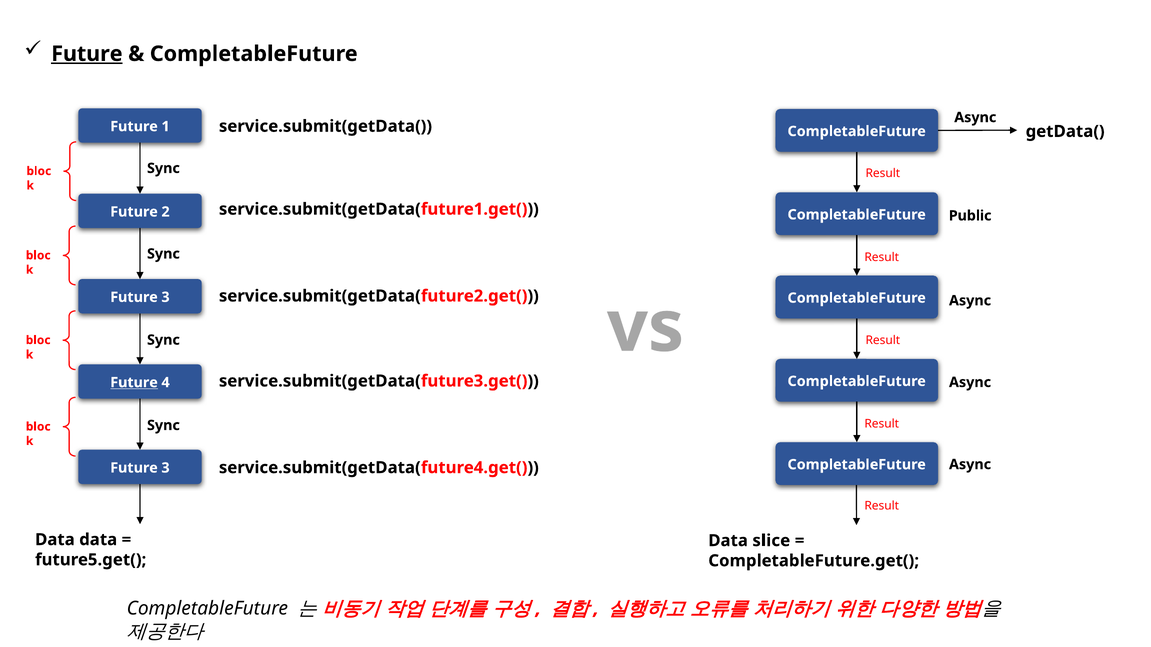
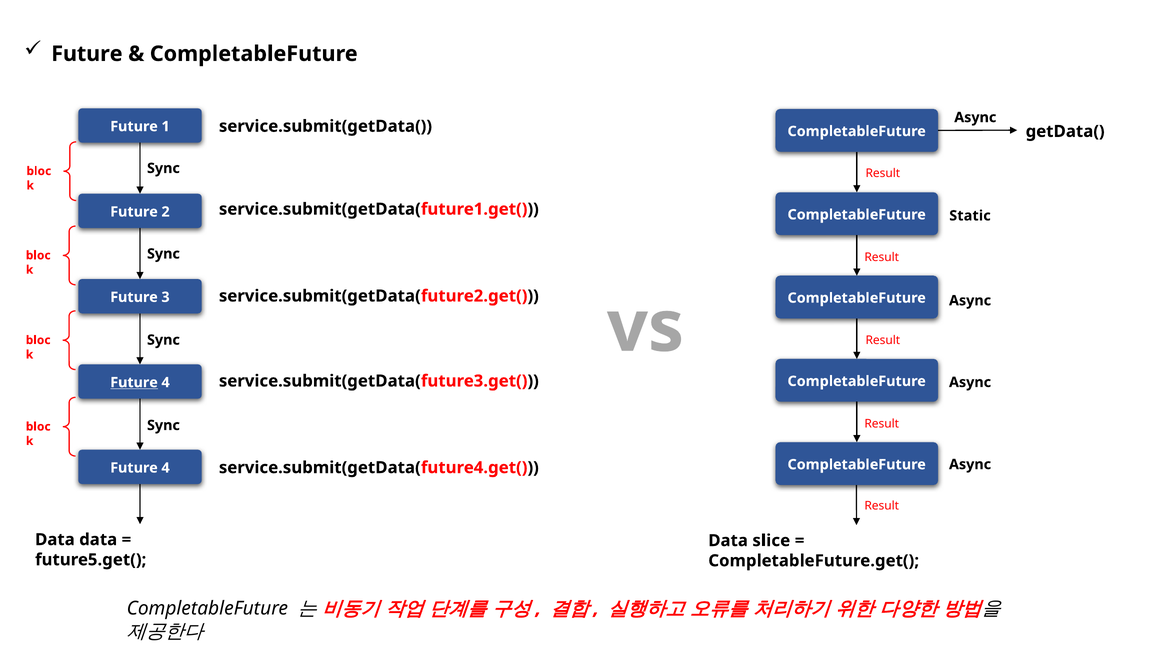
Future at (87, 54) underline: present -> none
Public: Public -> Static
3 at (166, 468): 3 -> 4
